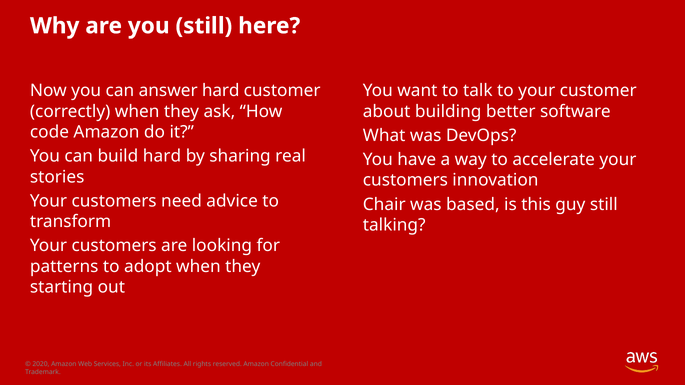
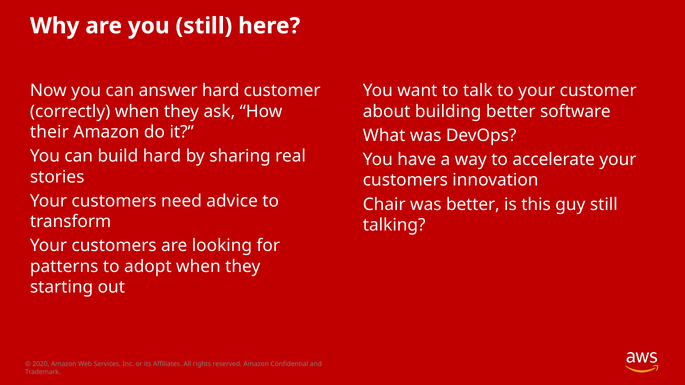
code: code -> their
was based: based -> better
